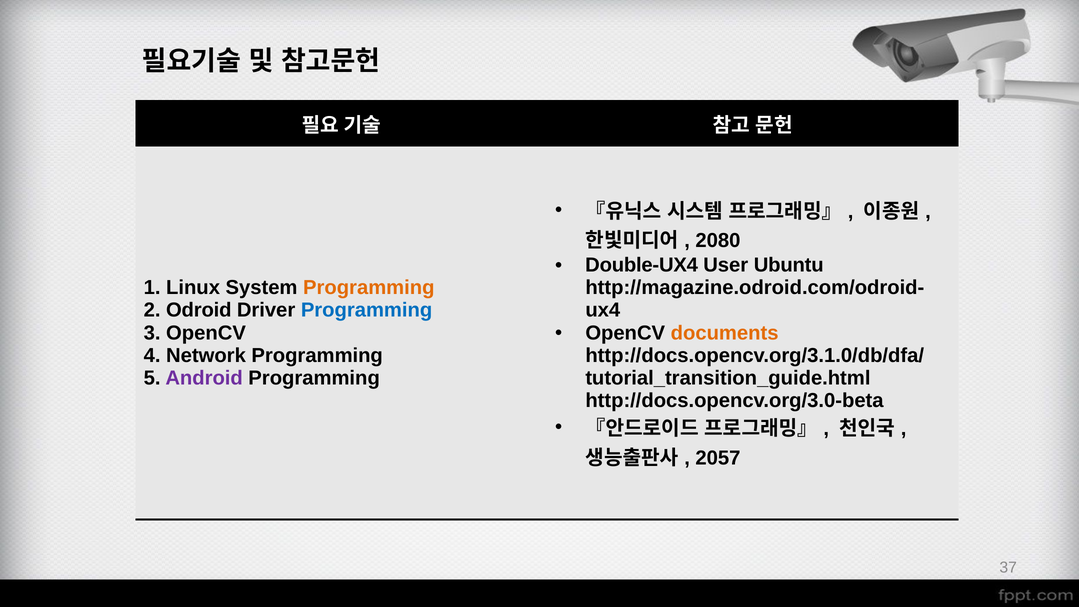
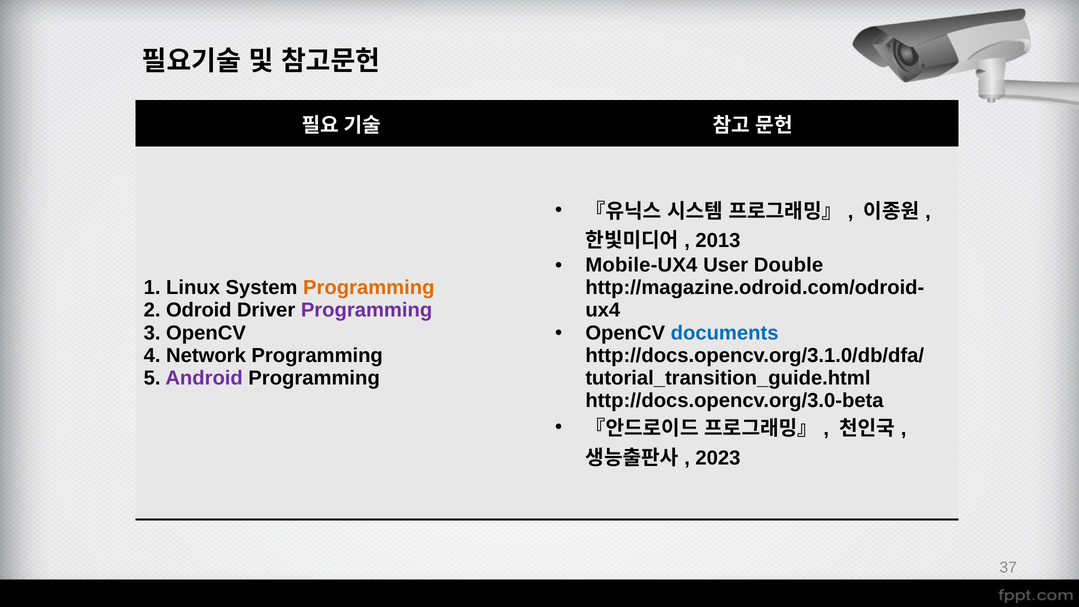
2080: 2080 -> 2013
Double-UX4: Double-UX4 -> Mobile-UX4
Ubuntu: Ubuntu -> Double
Programming at (367, 310) colour: blue -> purple
documents colour: orange -> blue
2057: 2057 -> 2023
